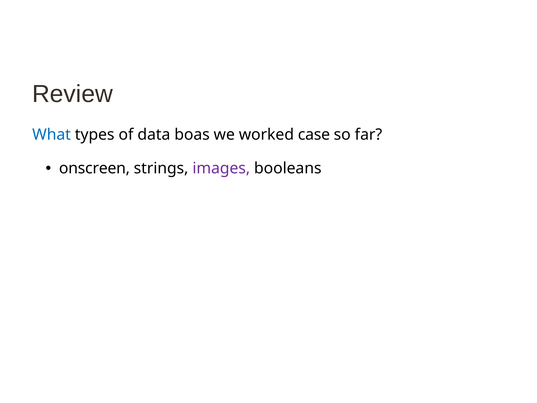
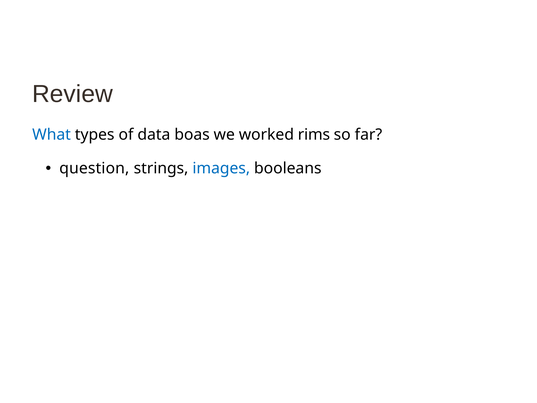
case: case -> rims
onscreen: onscreen -> question
images colour: purple -> blue
